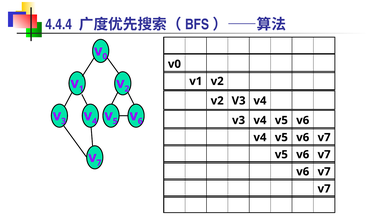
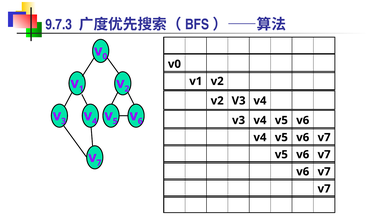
4.4.4: 4.4.4 -> 9.7.3
